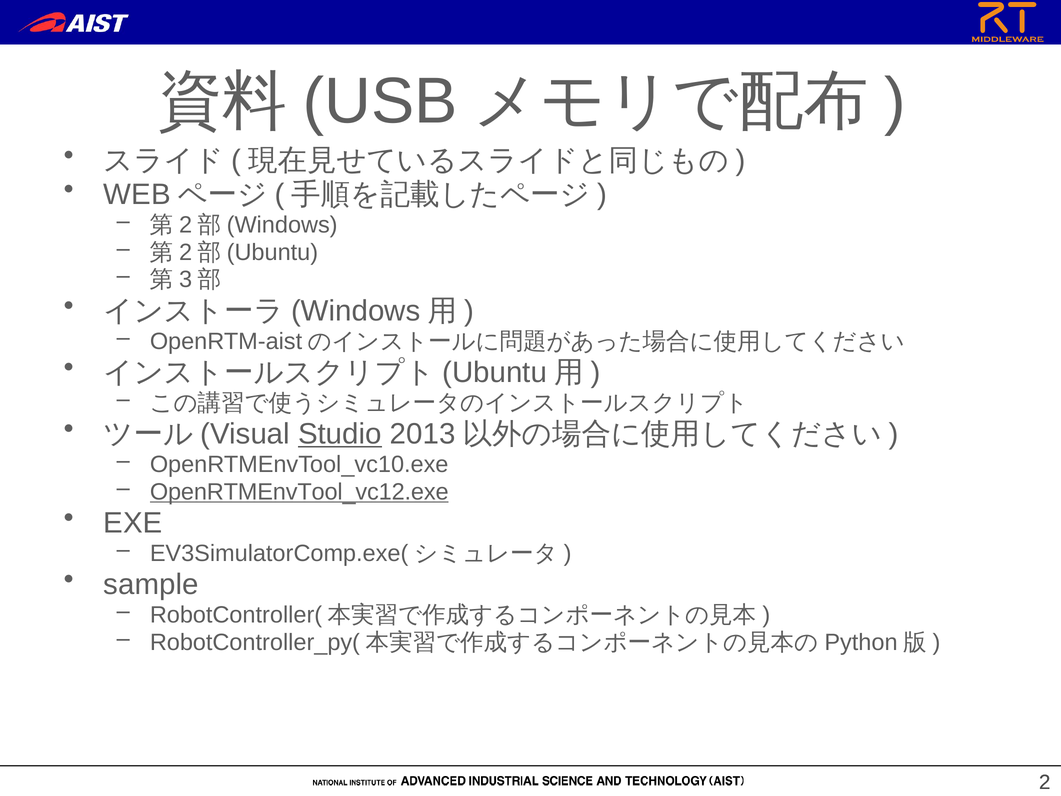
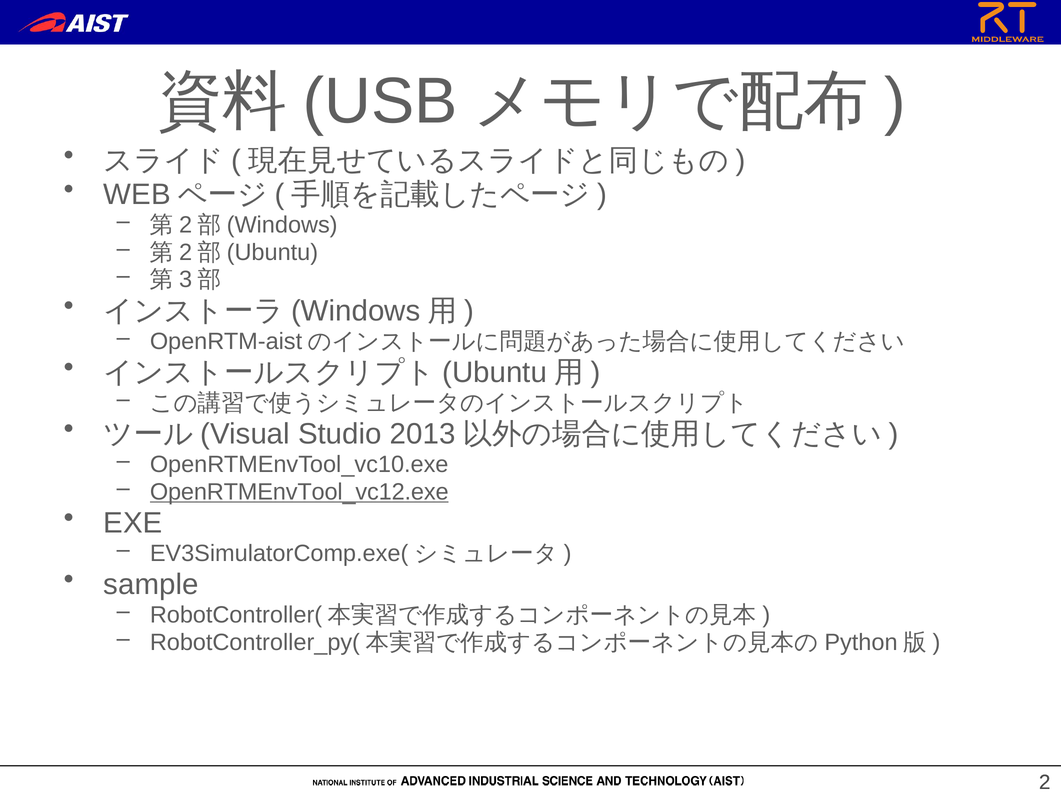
Studio underline: present -> none
